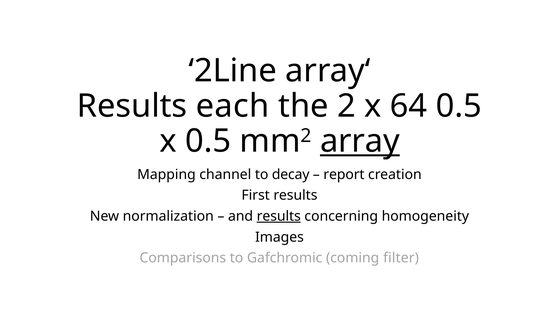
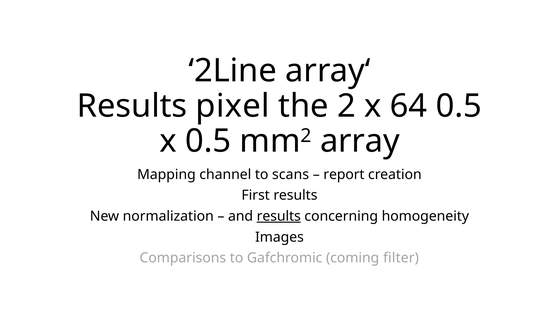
each: each -> pixel
array underline: present -> none
decay: decay -> scans
